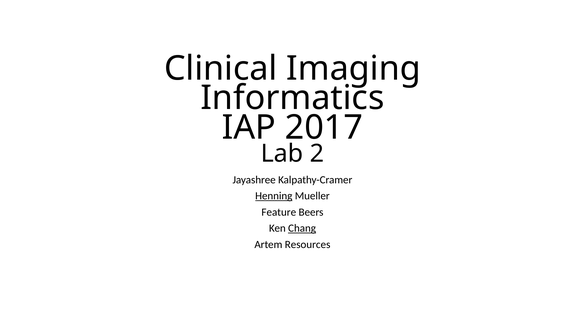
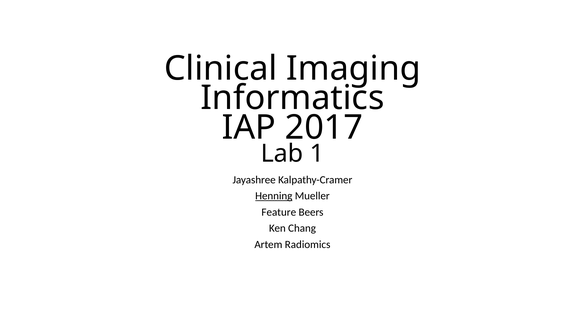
2: 2 -> 1
Chang underline: present -> none
Resources: Resources -> Radiomics
